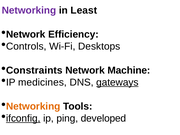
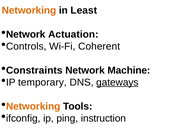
Networking at (29, 10) colour: purple -> orange
Efficiency: Efficiency -> Actuation
Desktops: Desktops -> Coherent
medicines: medicines -> temporary
ifconfig underline: present -> none
developed: developed -> instruction
